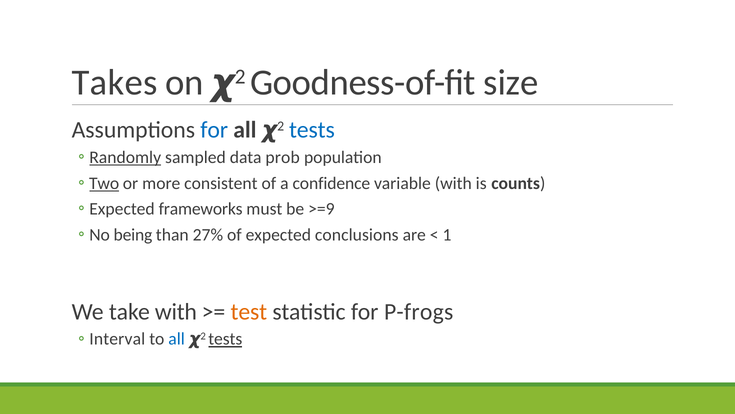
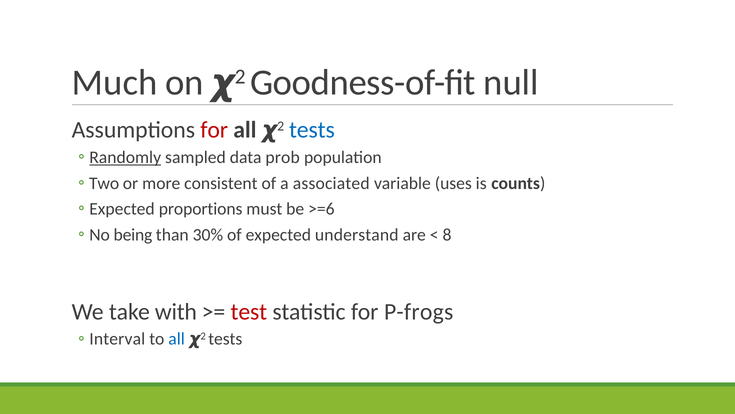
Takes: Takes -> Much
size: size -> null
for at (214, 130) colour: blue -> red
Two underline: present -> none
confidence: confidence -> associated
variable with: with -> uses
frameworks: frameworks -> proportions
>=9: >=9 -> >=6
27%: 27% -> 30%
conclusions: conclusions -> understand
1: 1 -> 8
test colour: orange -> red
tests at (225, 339) underline: present -> none
